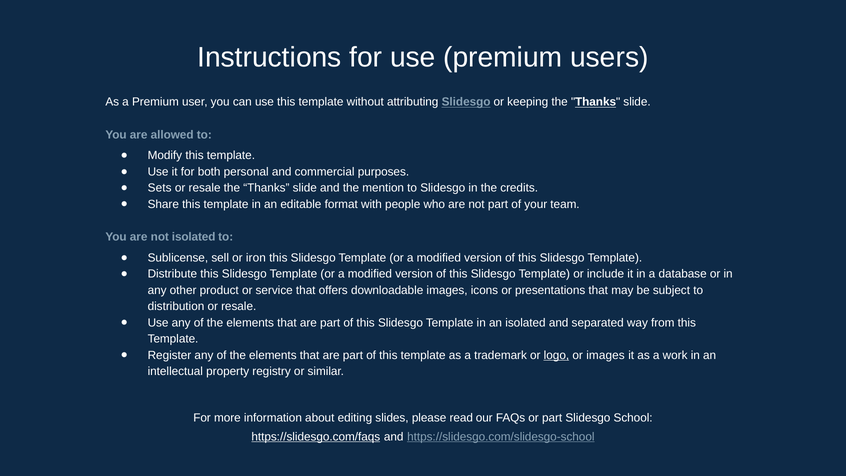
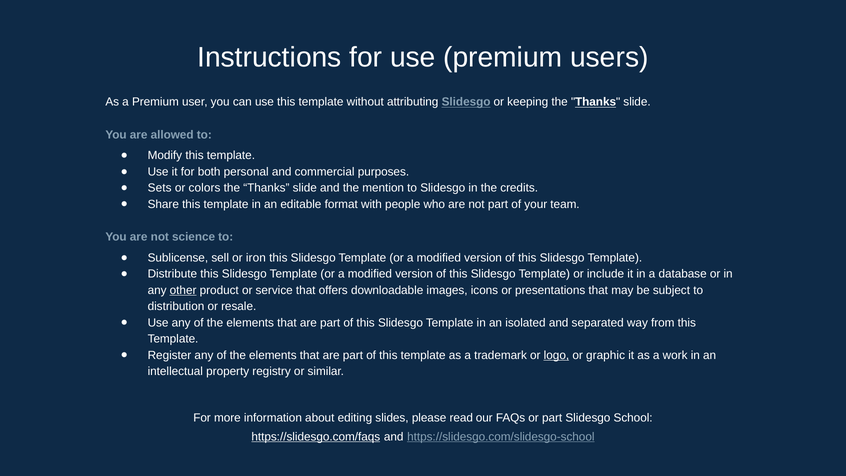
resale at (205, 188): resale -> colors
not isolated: isolated -> science
other underline: none -> present
or images: images -> graphic
